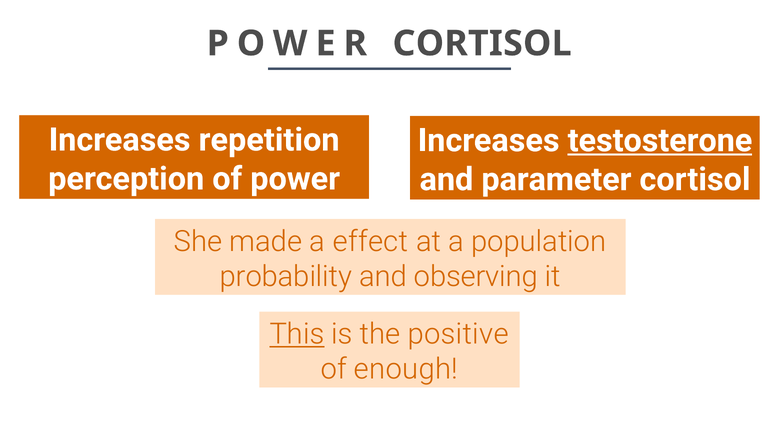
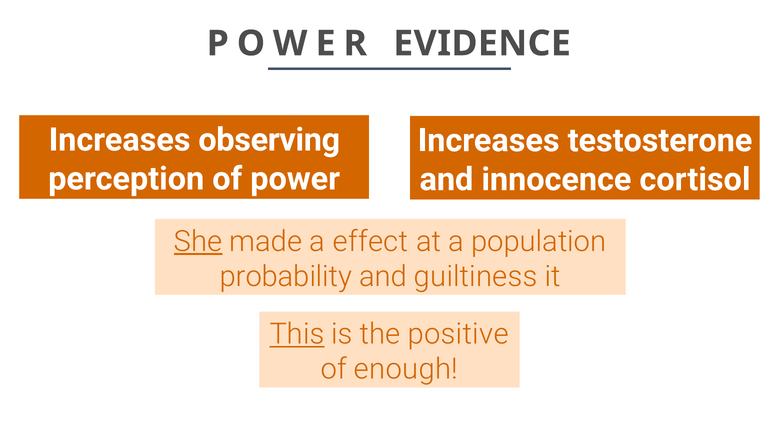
POWER CORTISOL: CORTISOL -> EVIDENCE
repetition: repetition -> observing
testosterone underline: present -> none
parameter: parameter -> innocence
She underline: none -> present
observing: observing -> guiltiness
